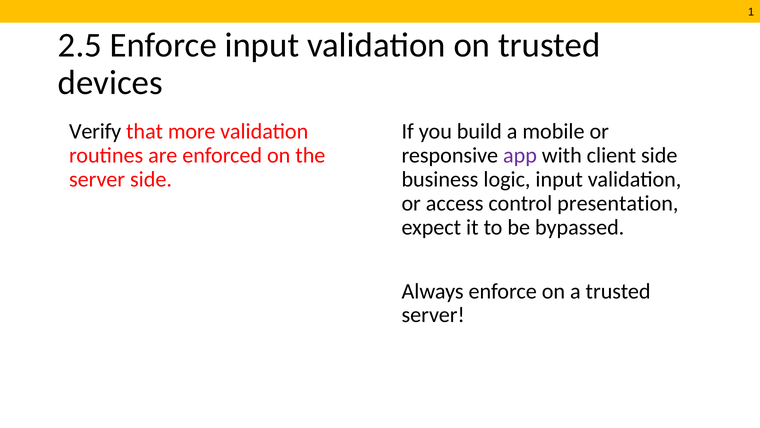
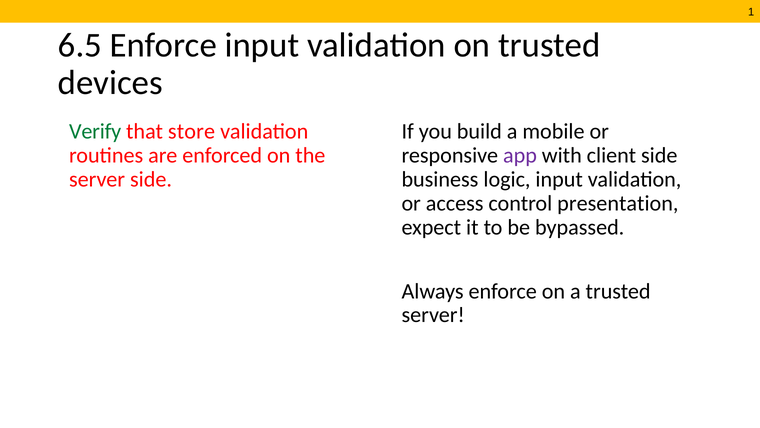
2.5: 2.5 -> 6.5
Verify colour: black -> green
more: more -> store
